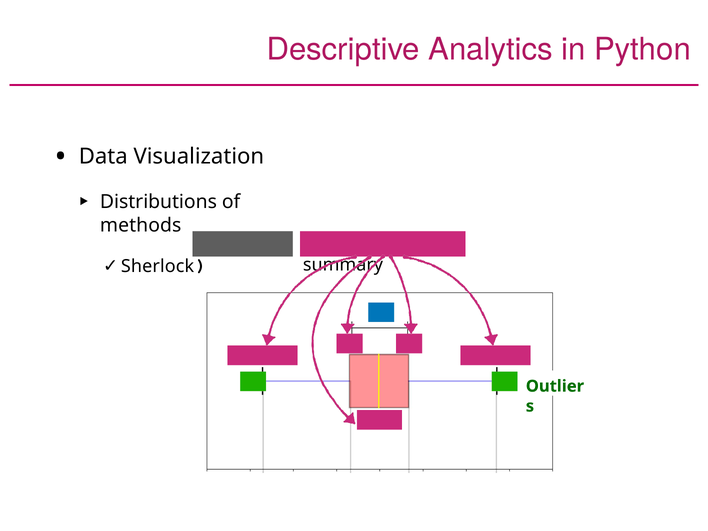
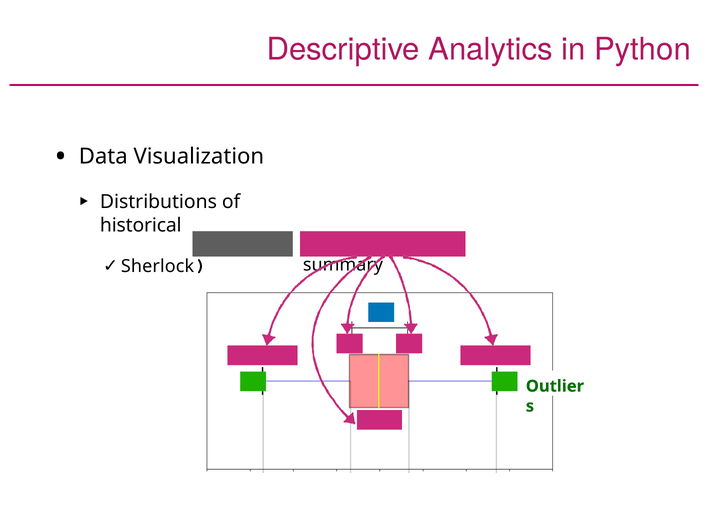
methods: methods -> historical
